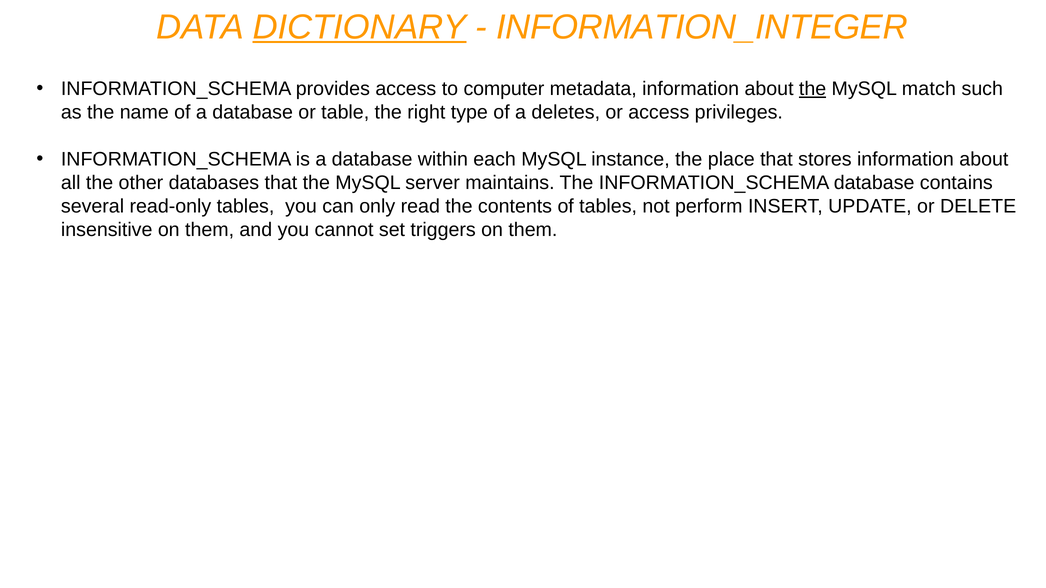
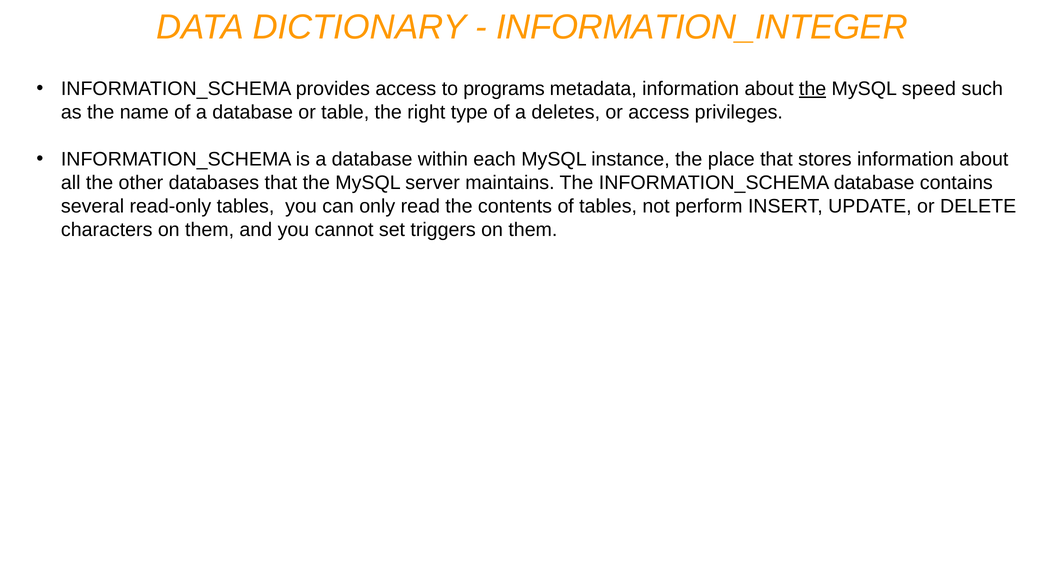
DICTIONARY underline: present -> none
computer: computer -> programs
match: match -> speed
insensitive: insensitive -> characters
